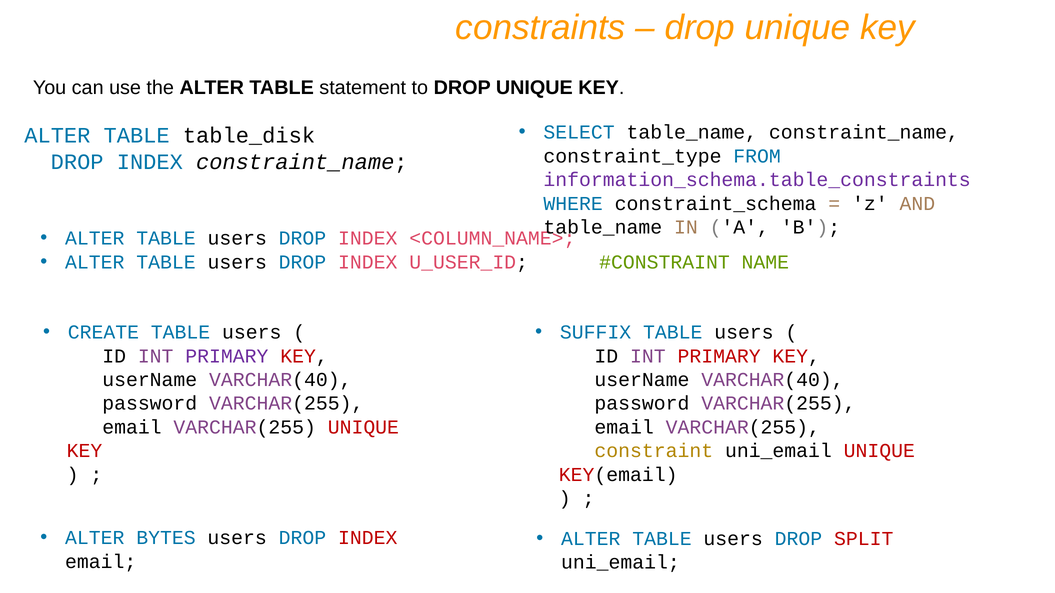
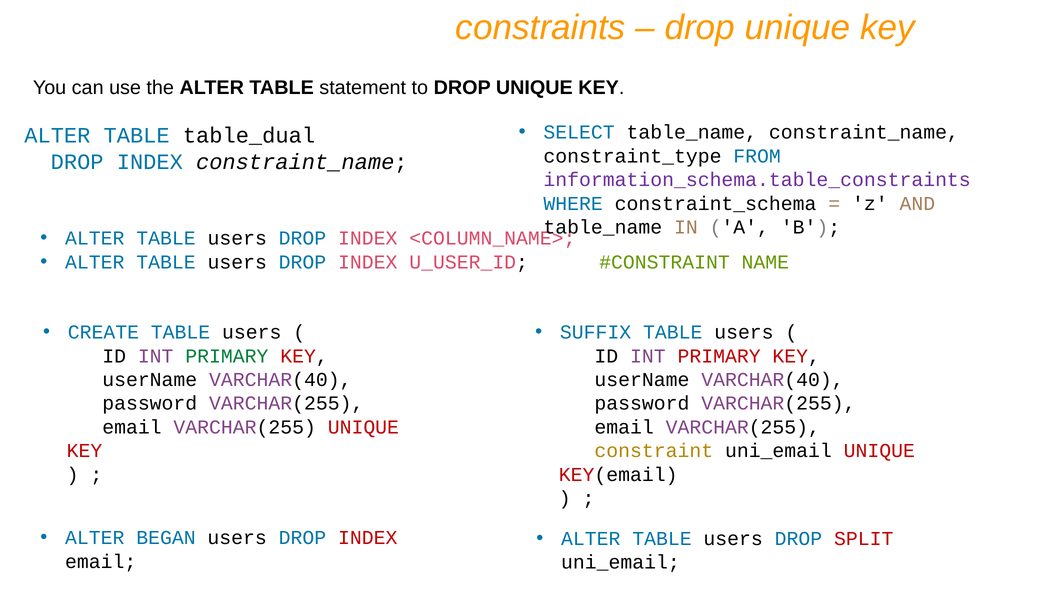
table_disk: table_disk -> table_dual
PRIMARY at (227, 356) colour: purple -> green
BYTES: BYTES -> BEGAN
